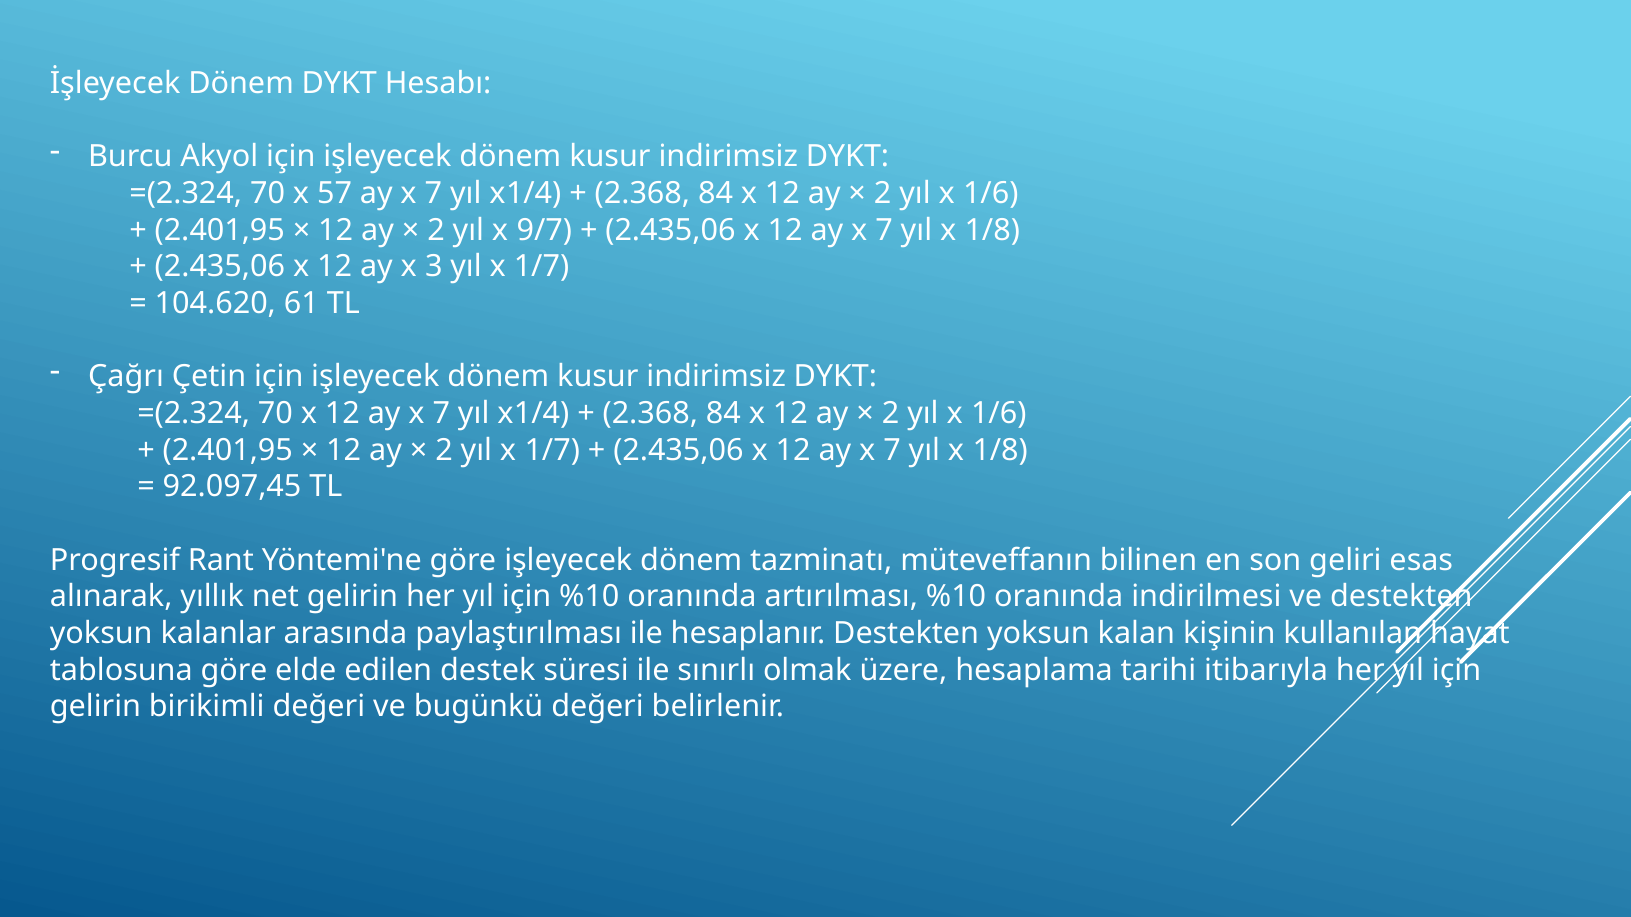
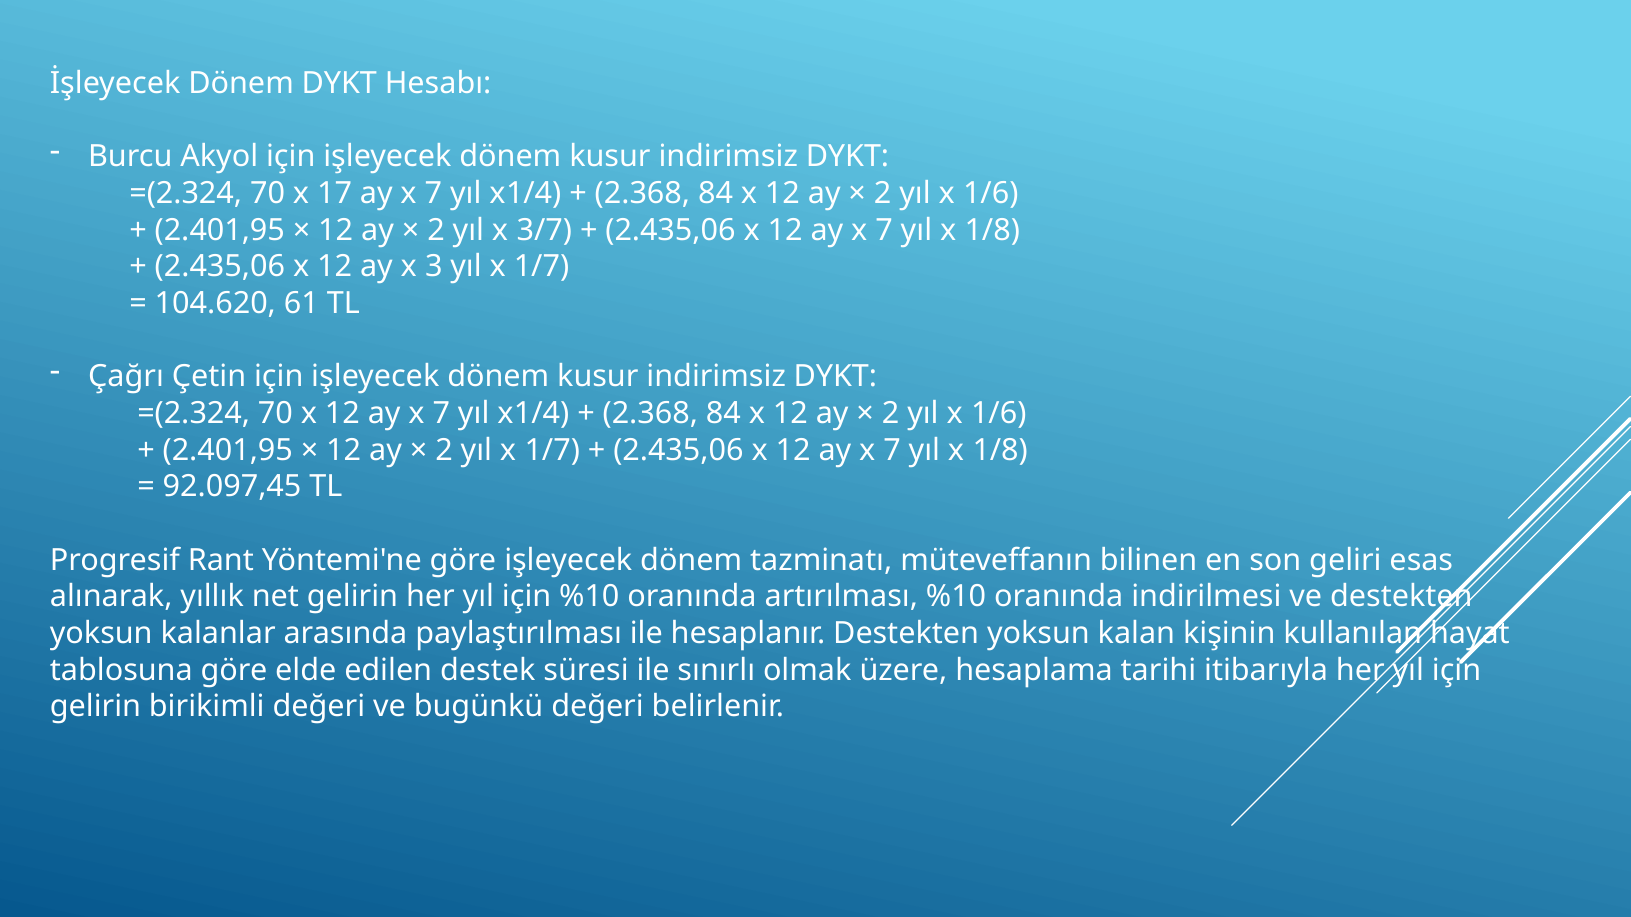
57: 57 -> 17
9/7: 9/7 -> 3/7
